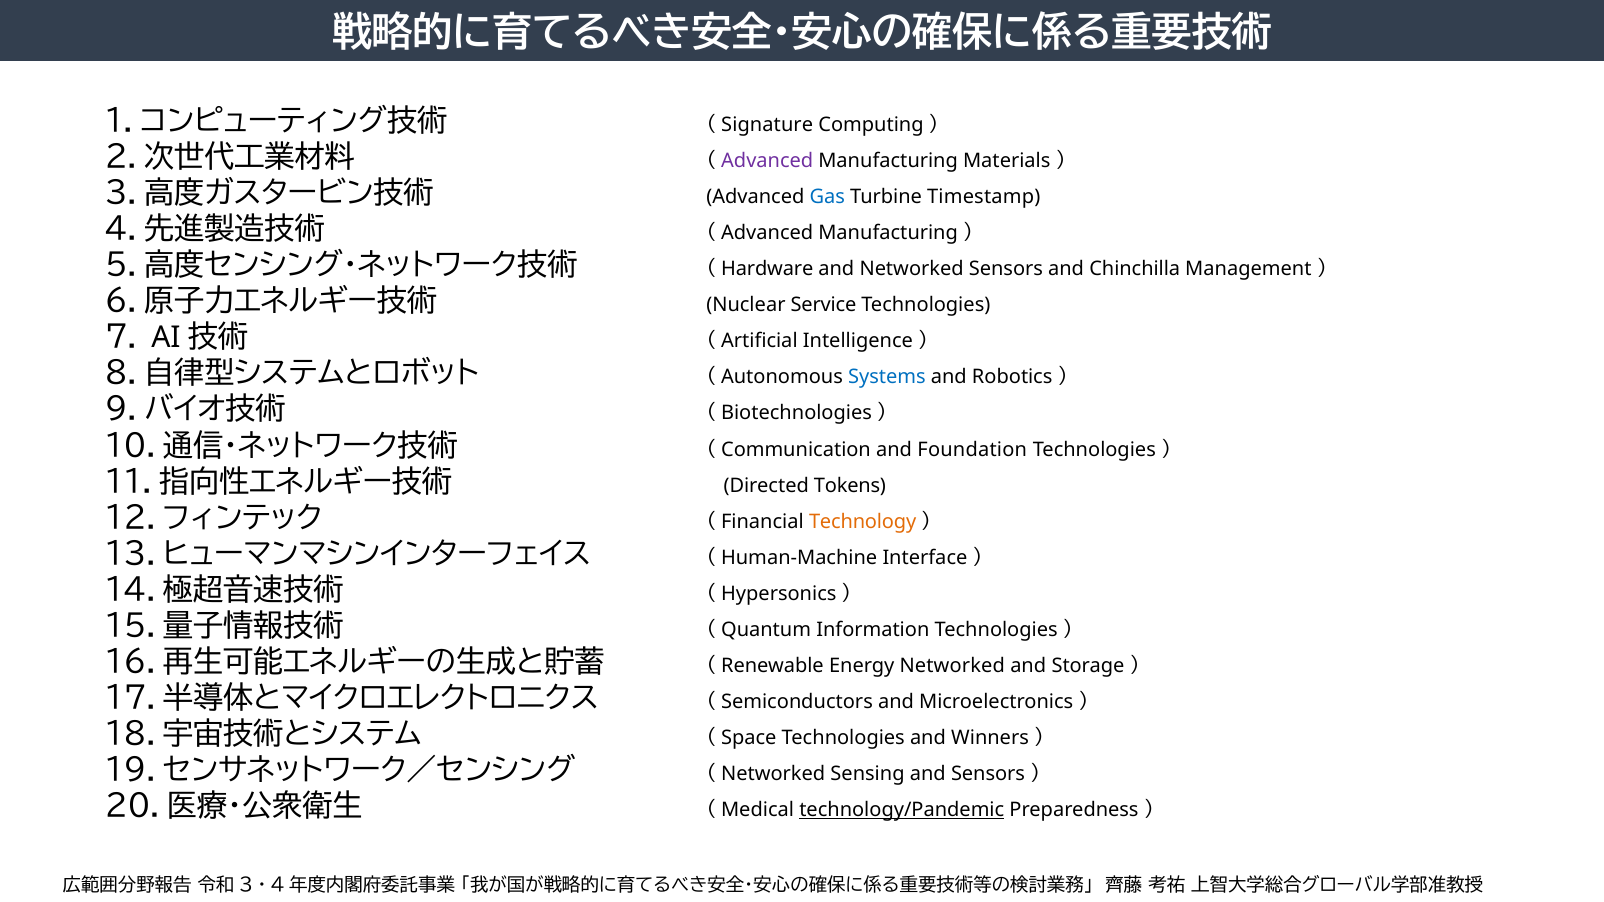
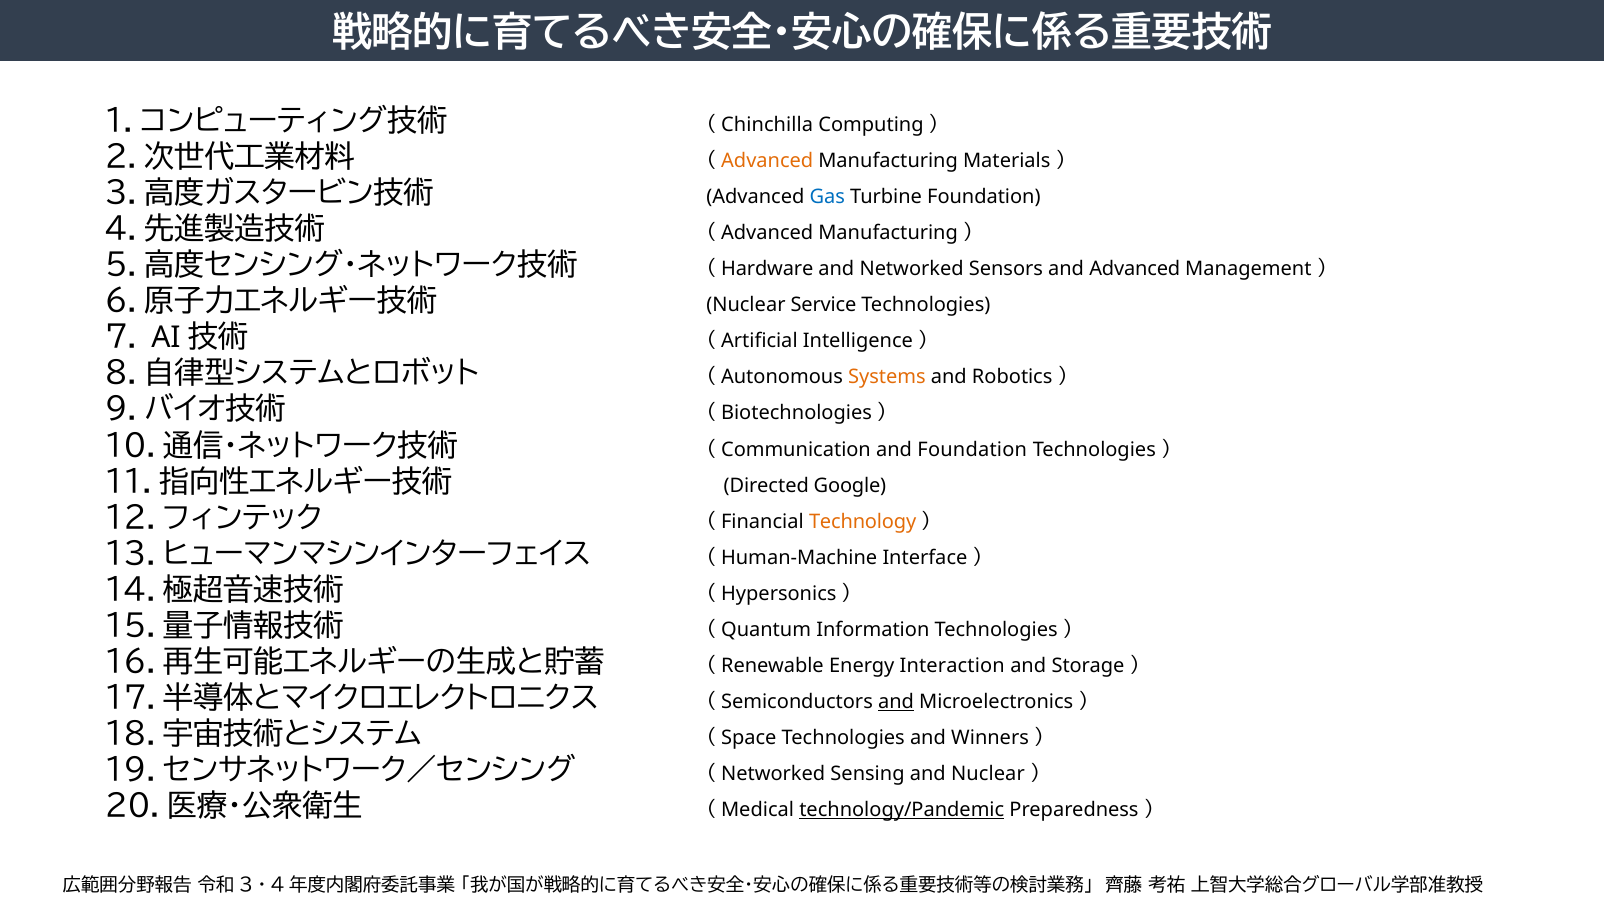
Signature: Signature -> Chinchilla
Advanced at (767, 161) colour: purple -> orange
Turbine Timestamp: Timestamp -> Foundation
and Chinchilla: Chinchilla -> Advanced
Systems colour: blue -> orange
Tokens: Tokens -> Google
Energy Networked: Networked -> Interaction
and at (896, 702) underline: none -> present
and Sensors: Sensors -> Nuclear
